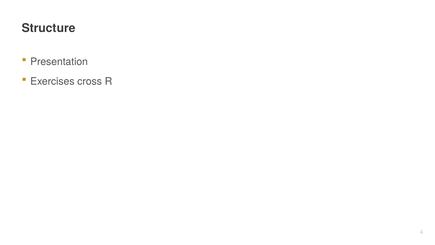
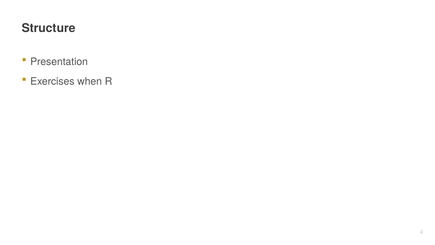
cross: cross -> when
